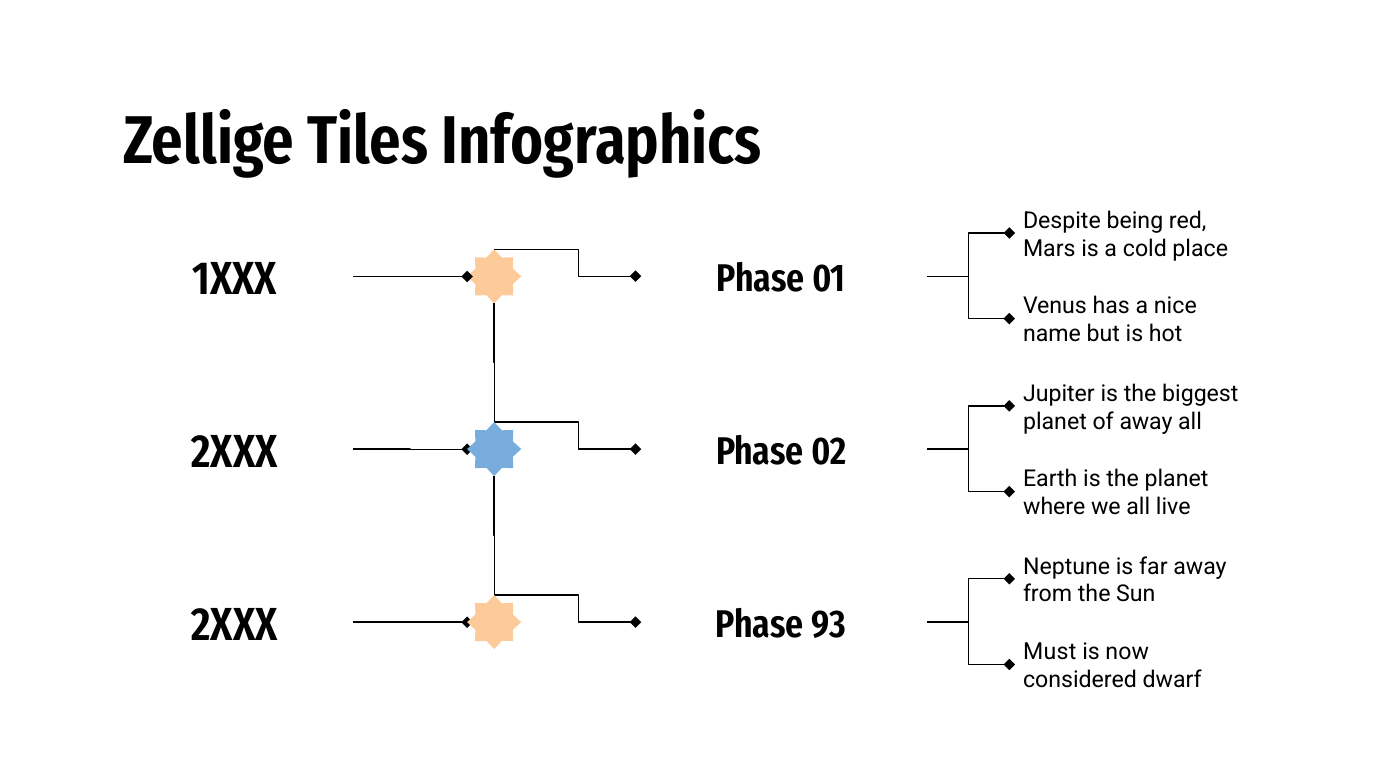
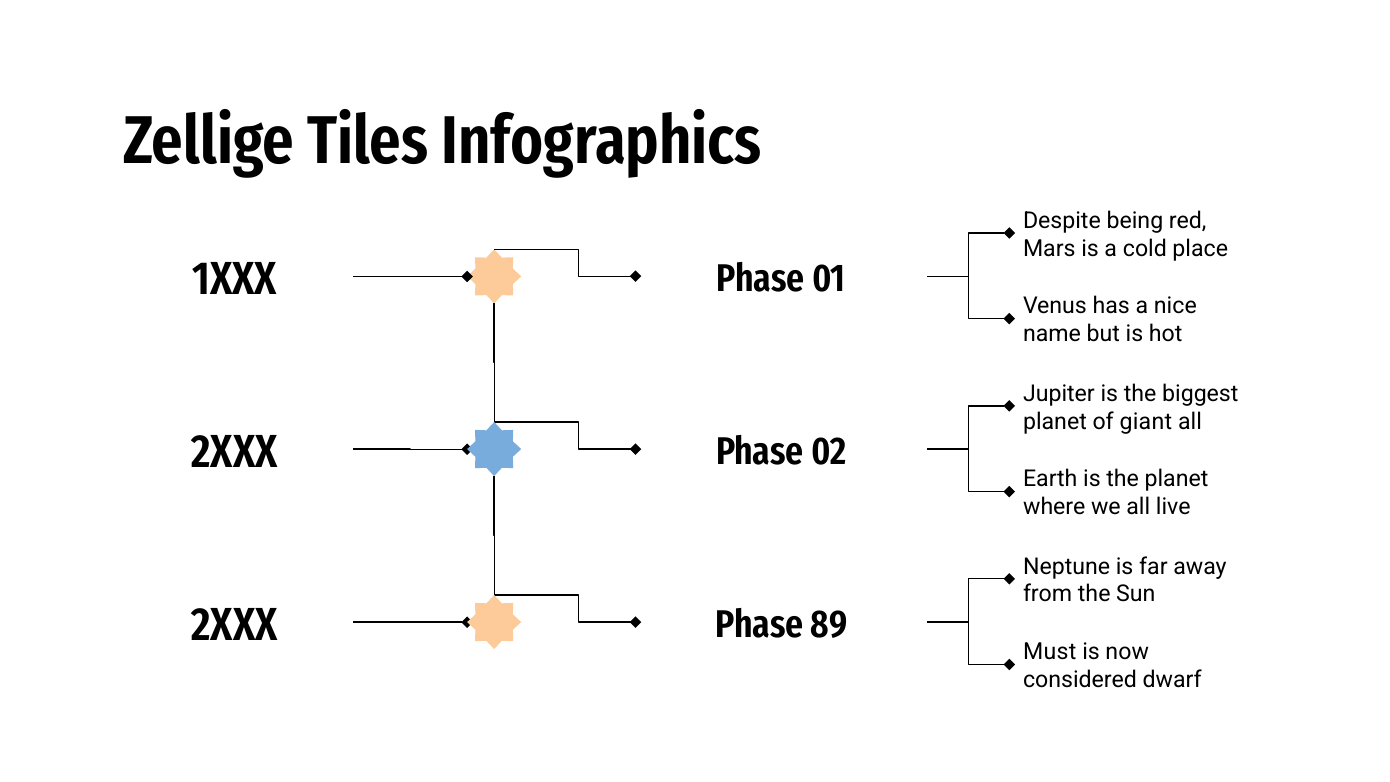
of away: away -> giant
93: 93 -> 89
